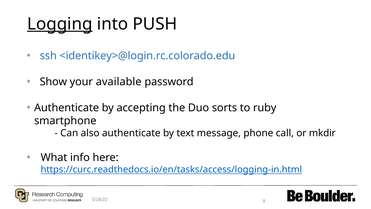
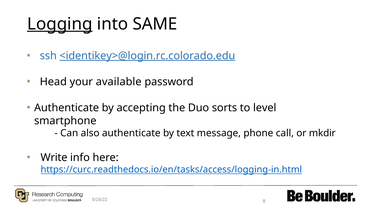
PUSH: PUSH -> SAME
<identikey>@login.rc.colorado.edu underline: none -> present
Show: Show -> Head
ruby: ruby -> level
What: What -> Write
